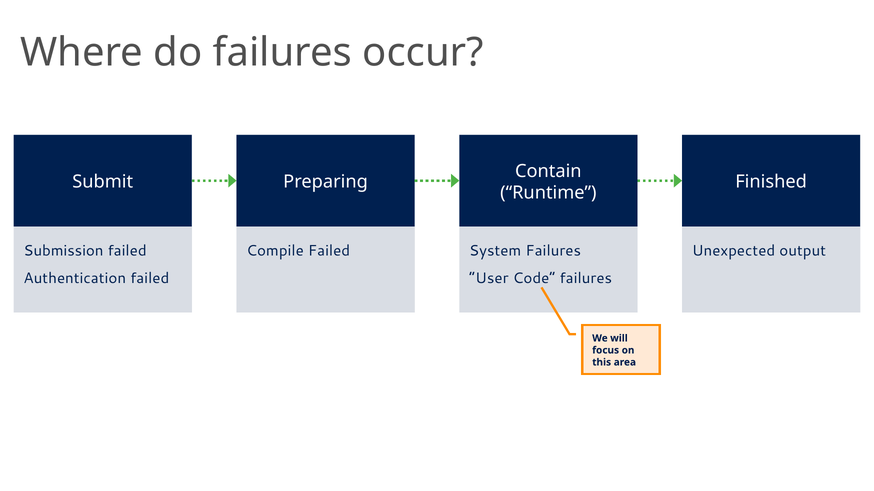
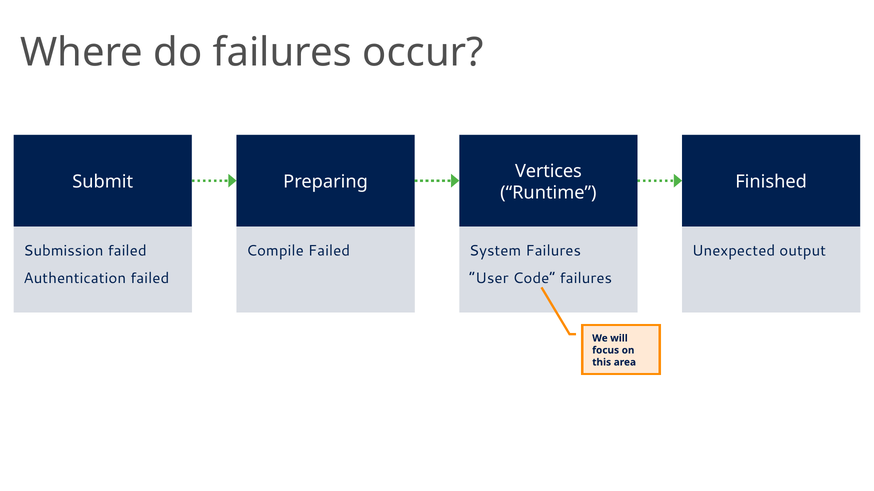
Contain: Contain -> Vertices
